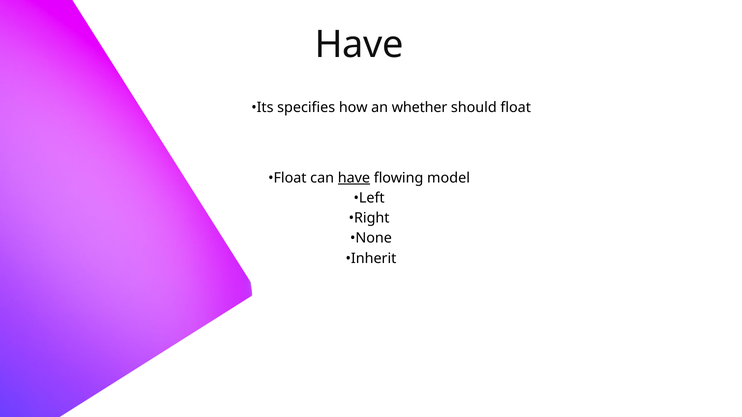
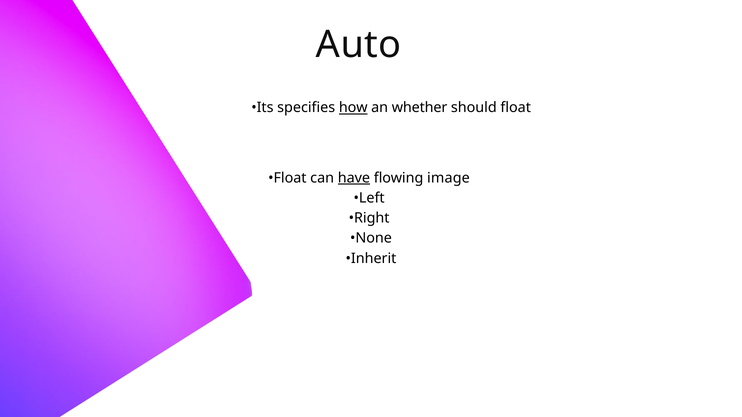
Have at (359, 45): Have -> Auto
how underline: none -> present
model: model -> image
